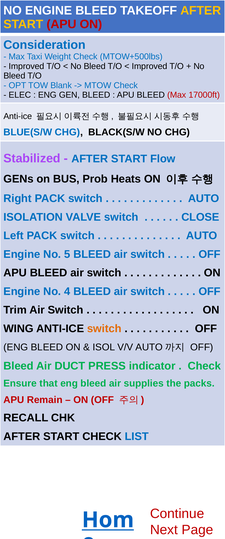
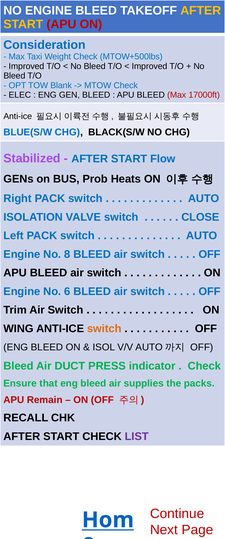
5: 5 -> 8
4: 4 -> 6
LIST colour: blue -> purple
